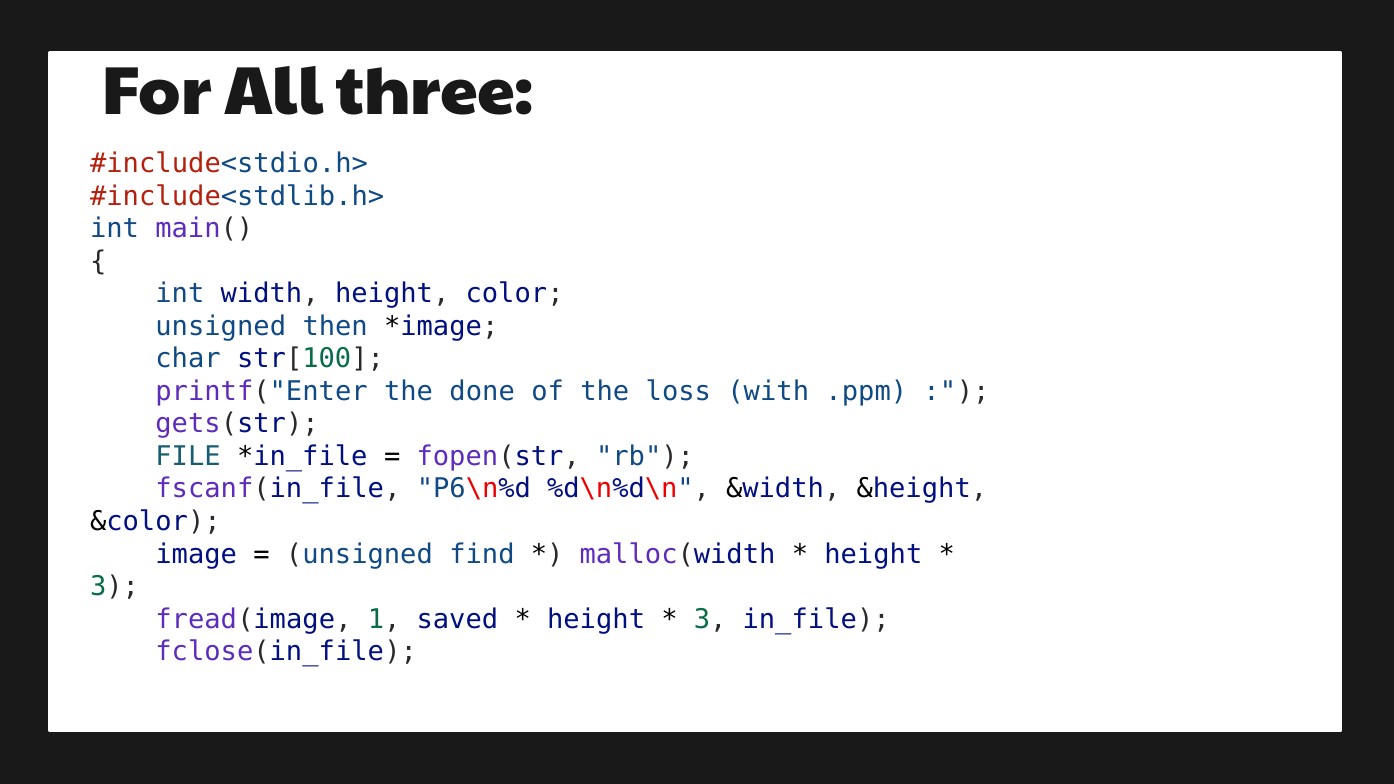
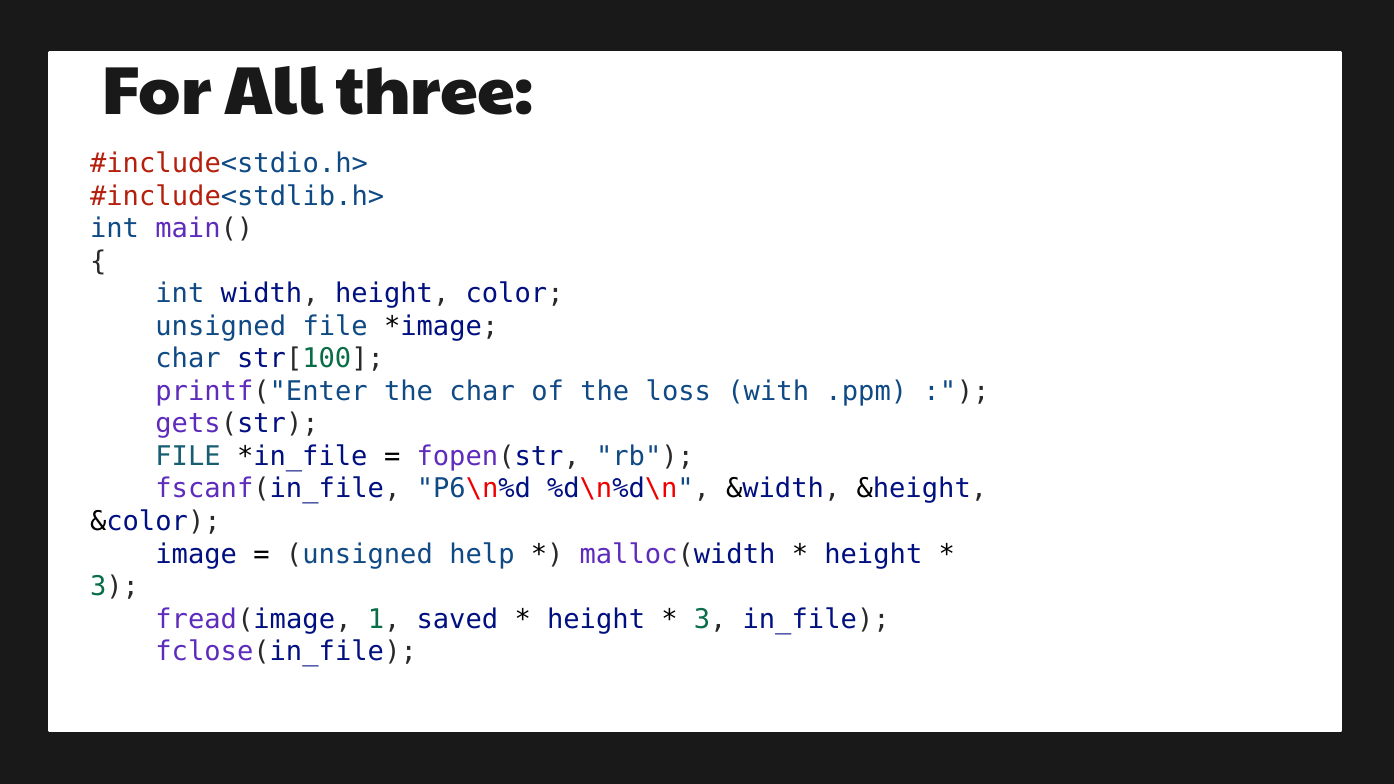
unsigned then: then -> file
the done: done -> char
find: find -> help
